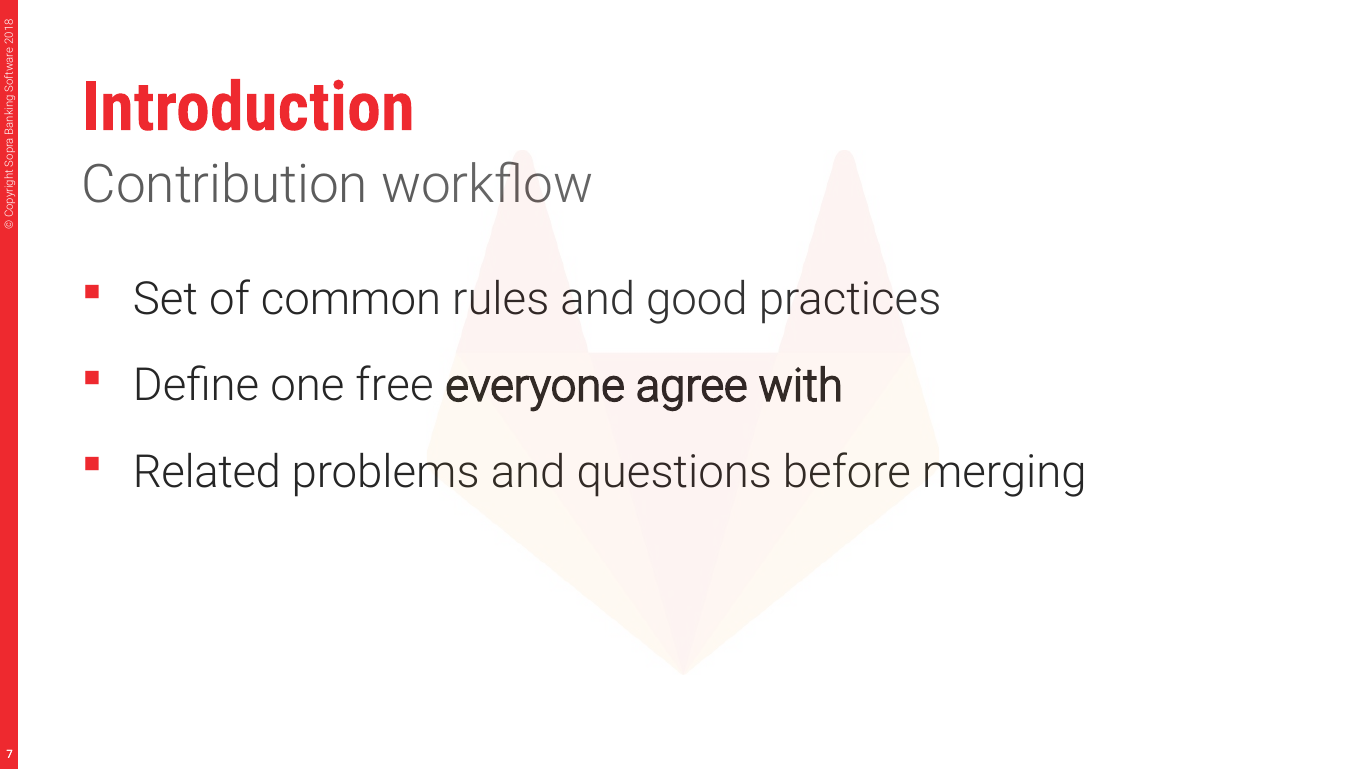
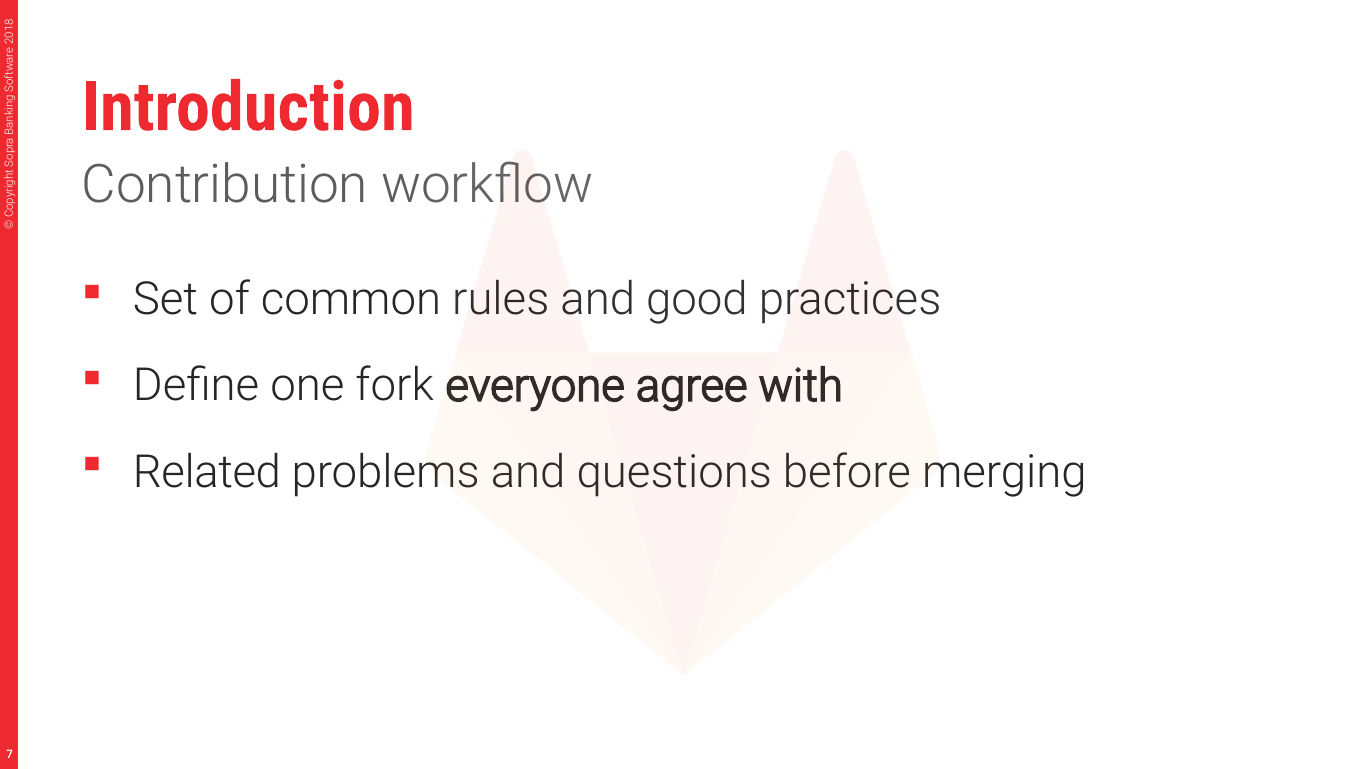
free: free -> fork
